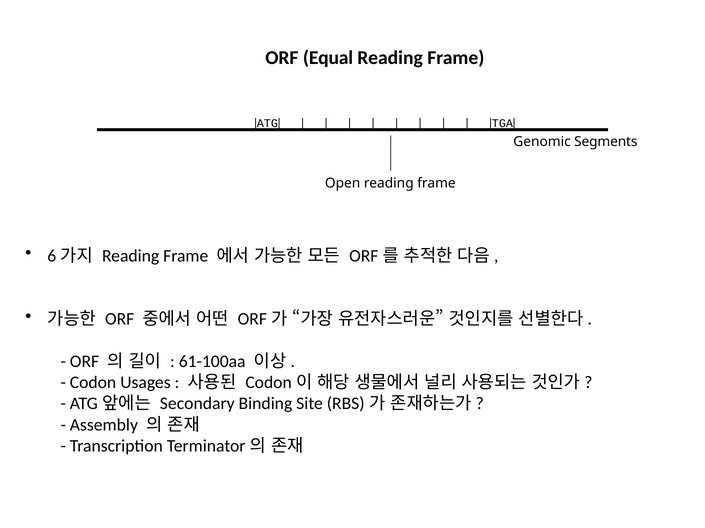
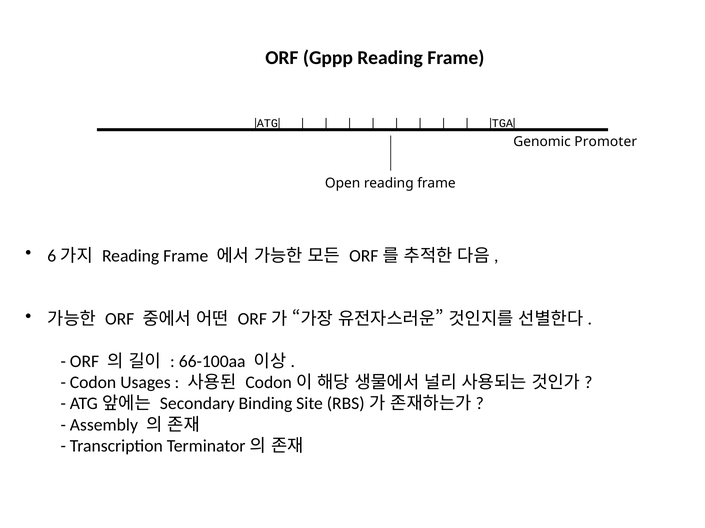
Equal: Equal -> Gppp
Segments: Segments -> Promoter
61-100aa: 61-100aa -> 66-100aa
